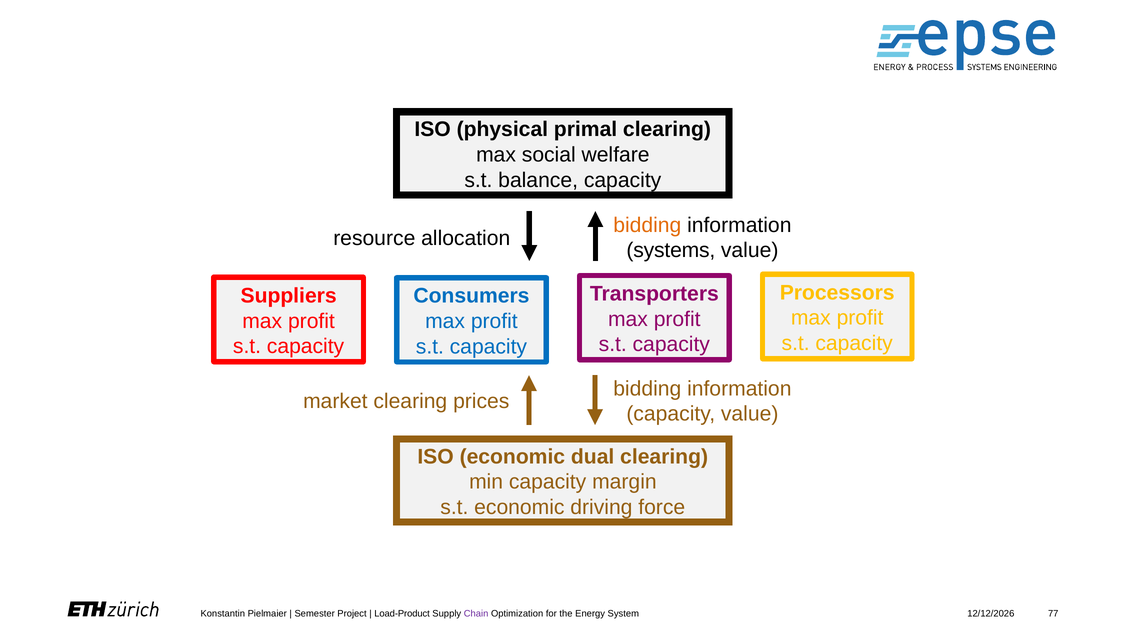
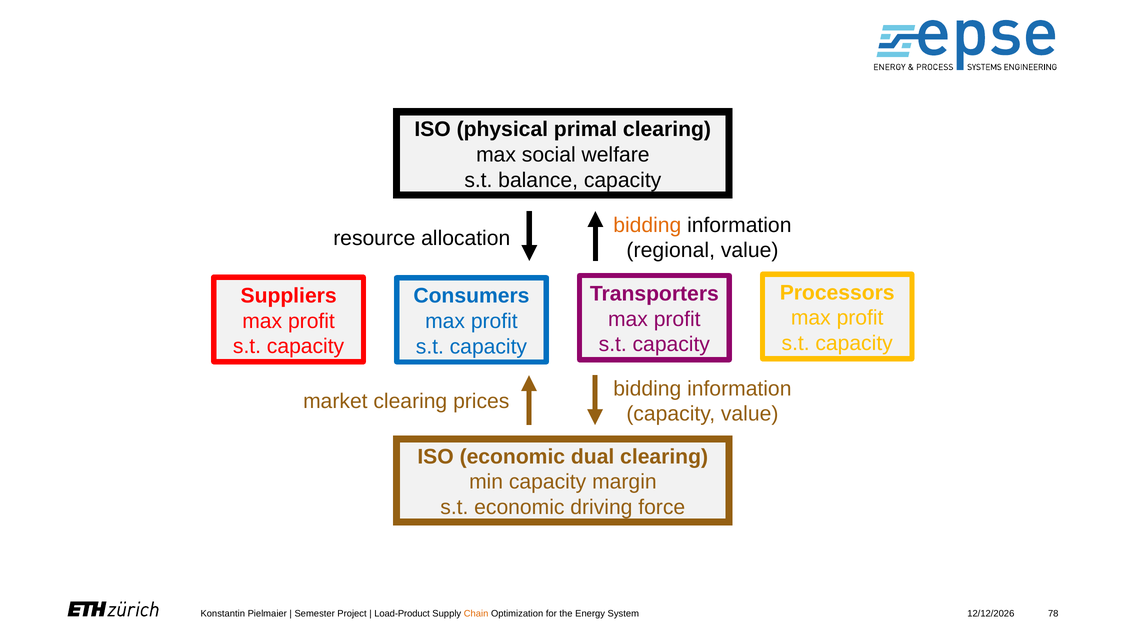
systems: systems -> regional
Chain colour: purple -> orange
77: 77 -> 78
